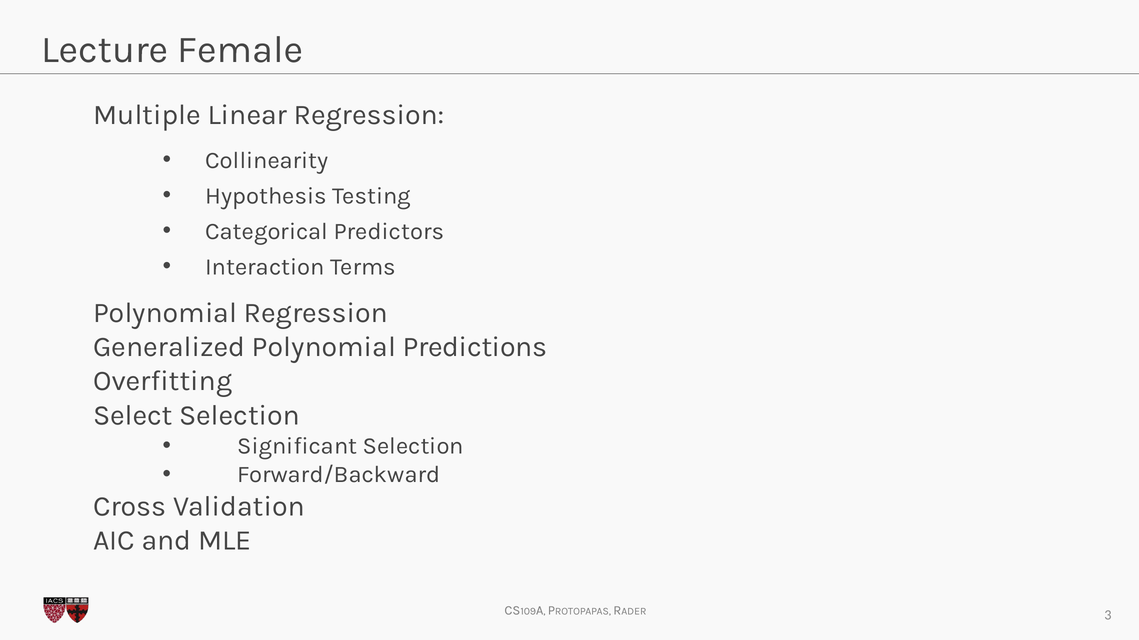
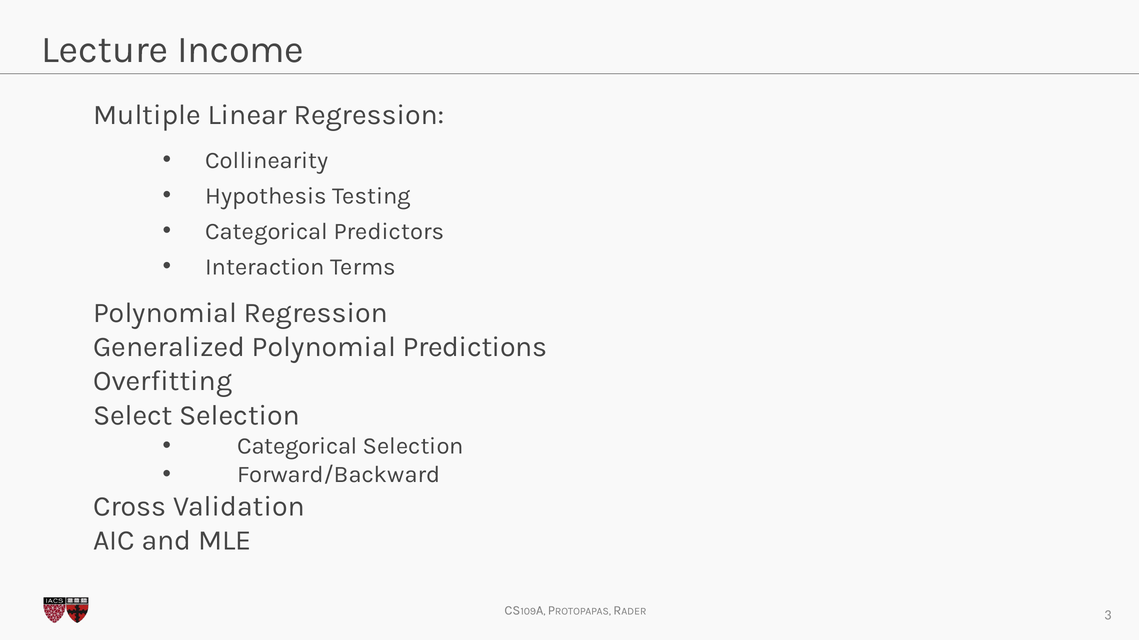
Female: Female -> Income
Significant at (297, 447): Significant -> Categorical
